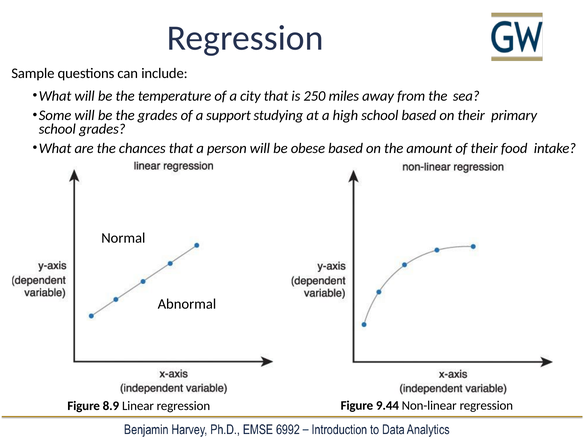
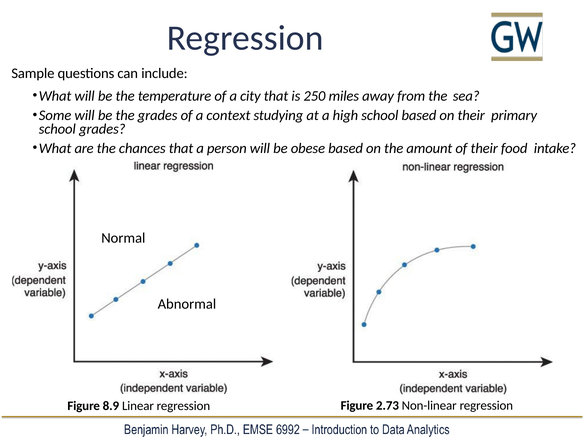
support: support -> context
9.44: 9.44 -> 2.73
